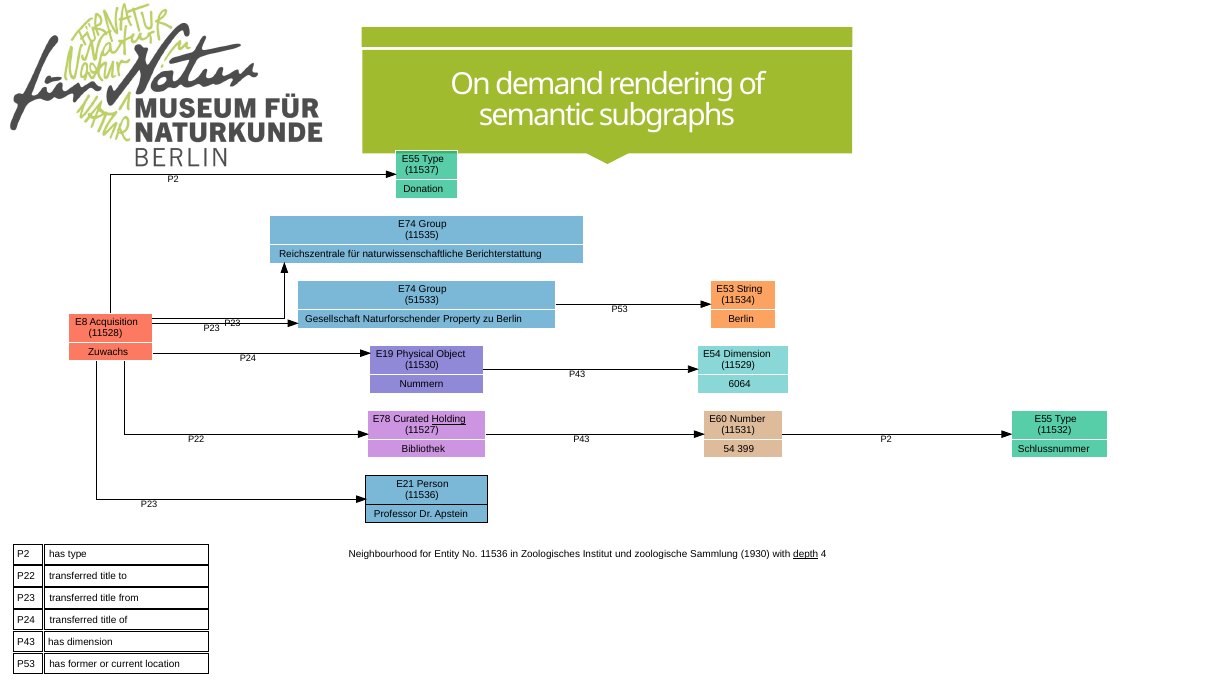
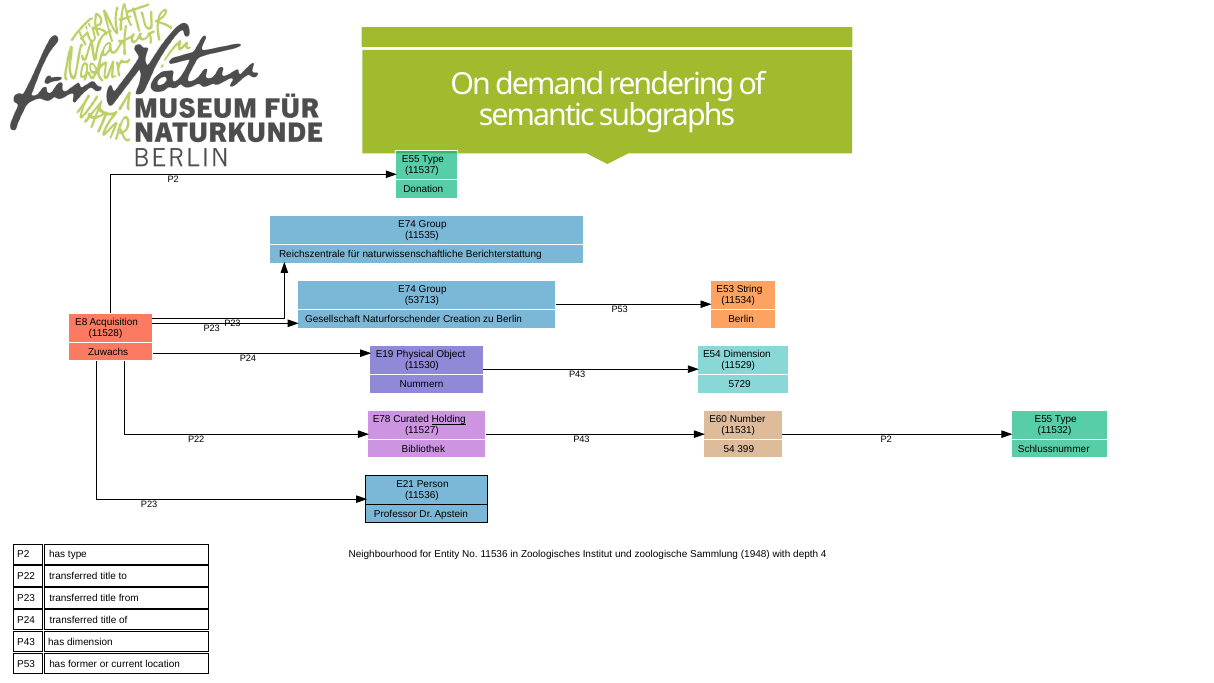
51533: 51533 -> 53713
Property: Property -> Creation
6064: 6064 -> 5729
1930: 1930 -> 1948
depth underline: present -> none
